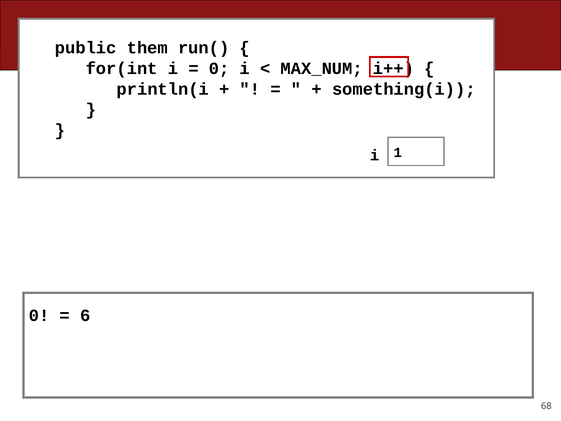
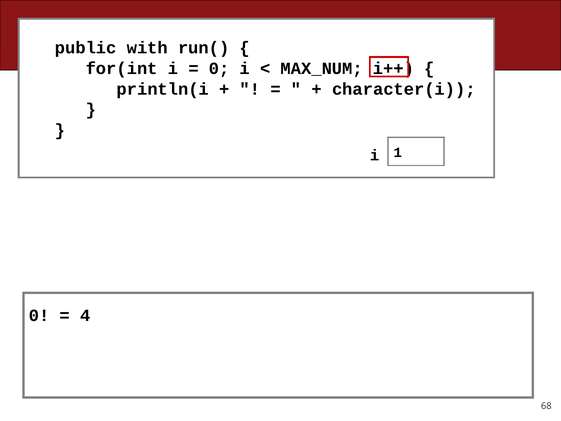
them: them -> with
something(i: something(i -> character(i
6: 6 -> 4
